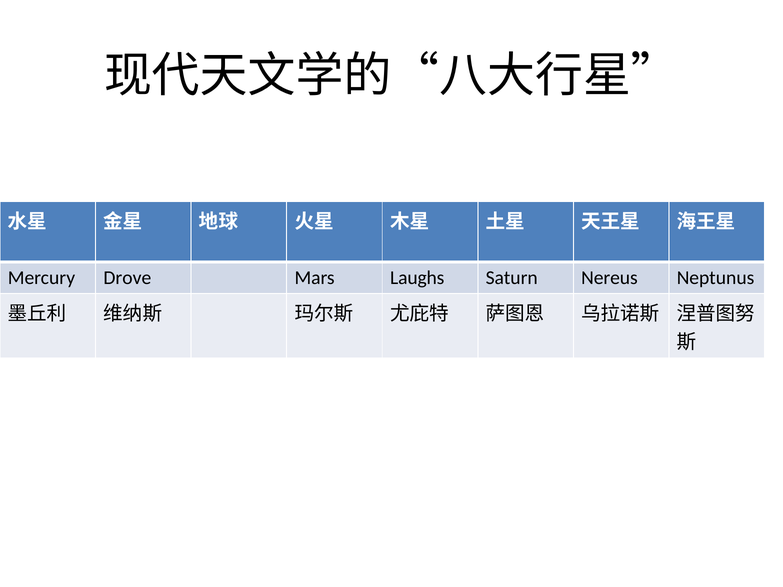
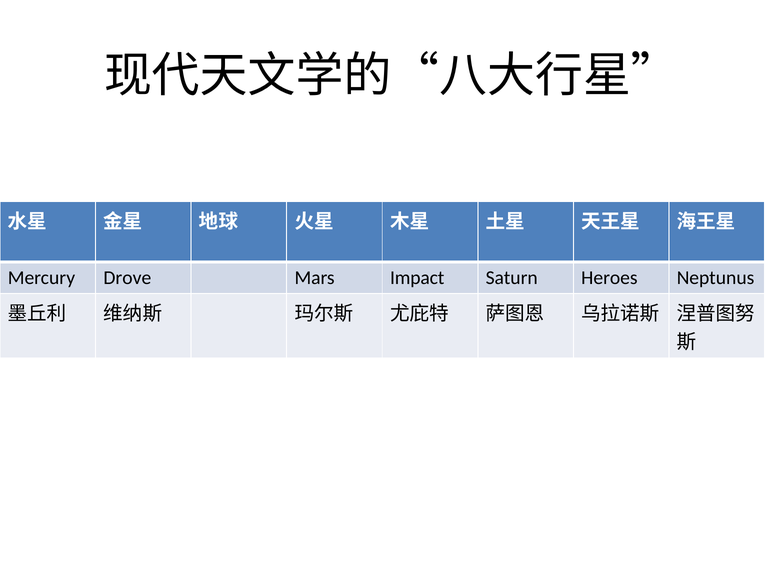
Laughs: Laughs -> Impact
Nereus: Nereus -> Heroes
